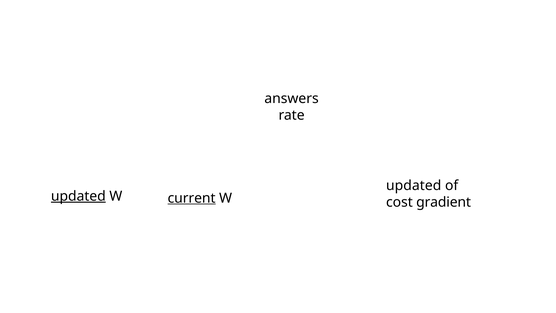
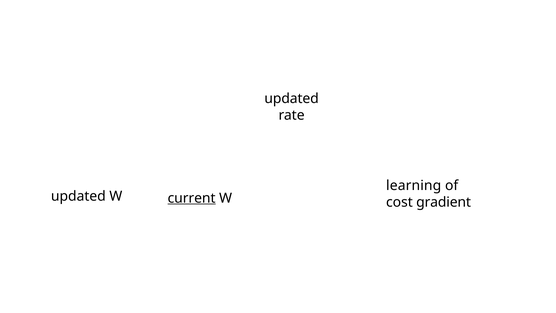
answers at (292, 98): answers -> updated
updated at (414, 186): updated -> learning
updated at (78, 196) underline: present -> none
